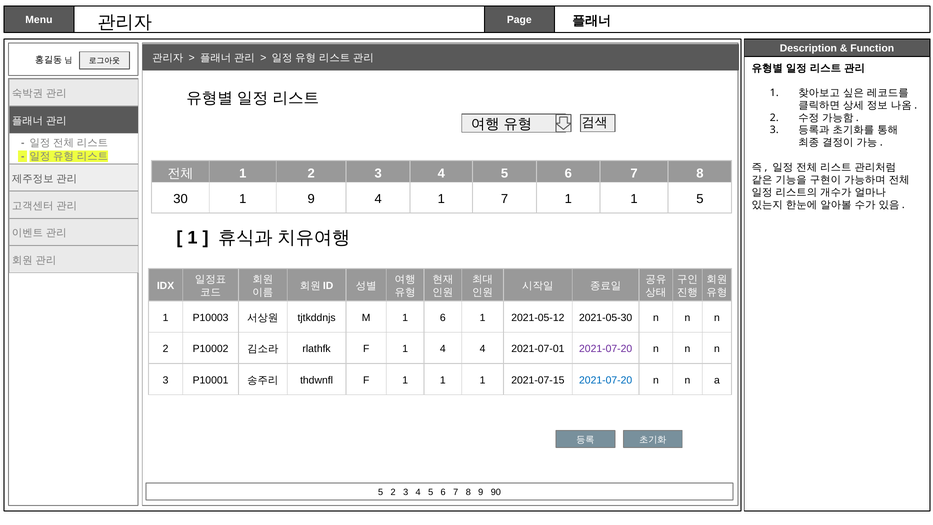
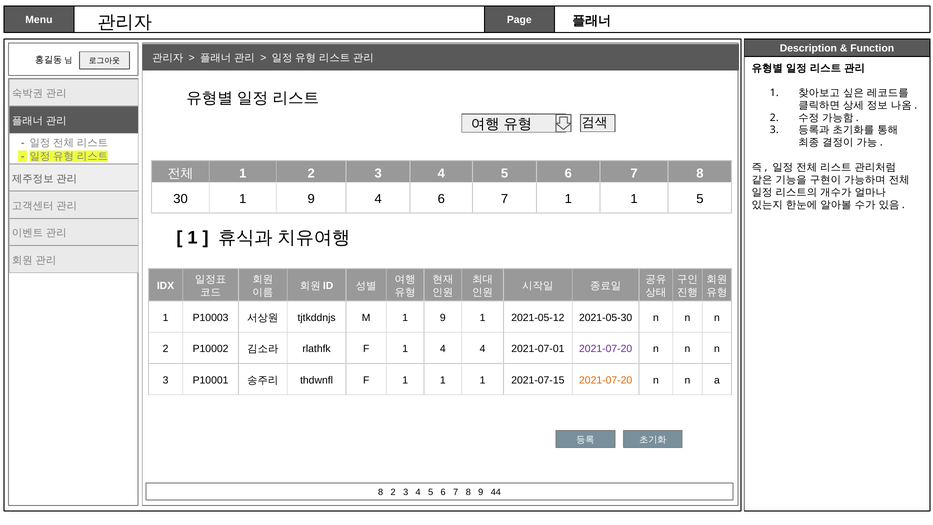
4 1: 1 -> 6
M 1 6: 6 -> 9
2021-07-20 at (606, 380) colour: blue -> orange
5 at (381, 492): 5 -> 8
90: 90 -> 44
